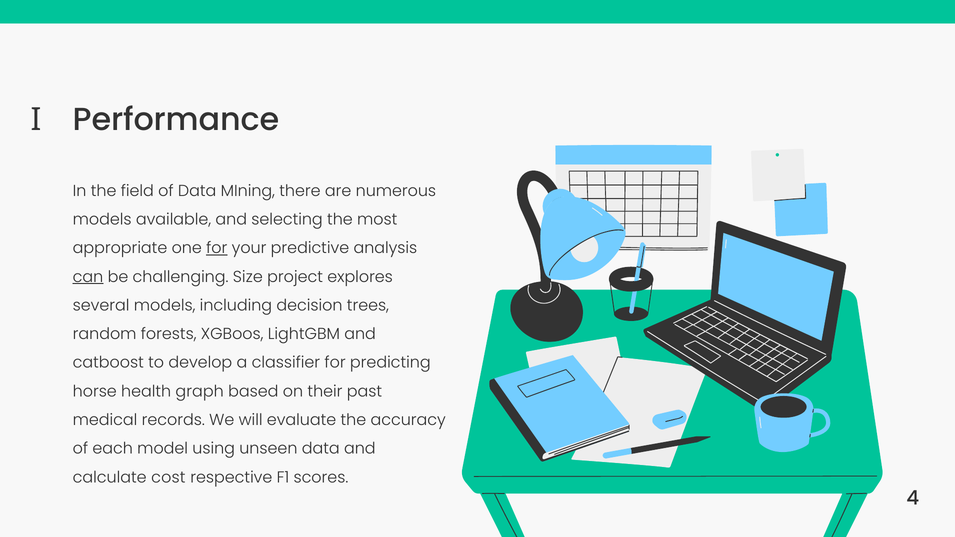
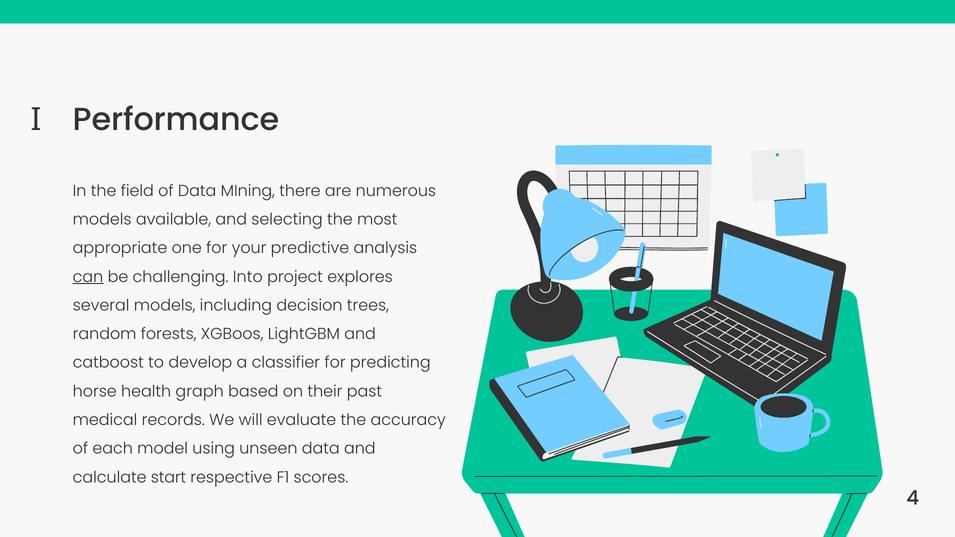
for at (217, 248) underline: present -> none
Size: Size -> Into
cost: cost -> start
